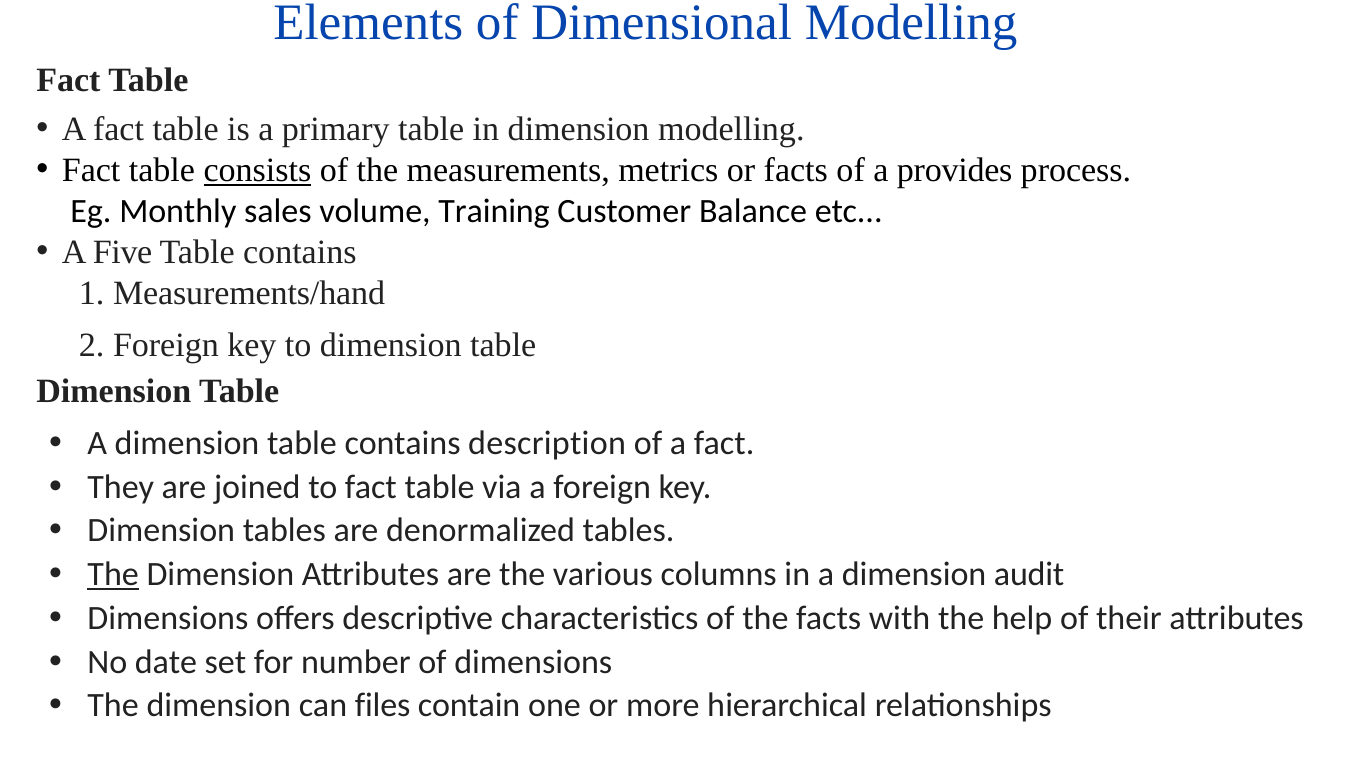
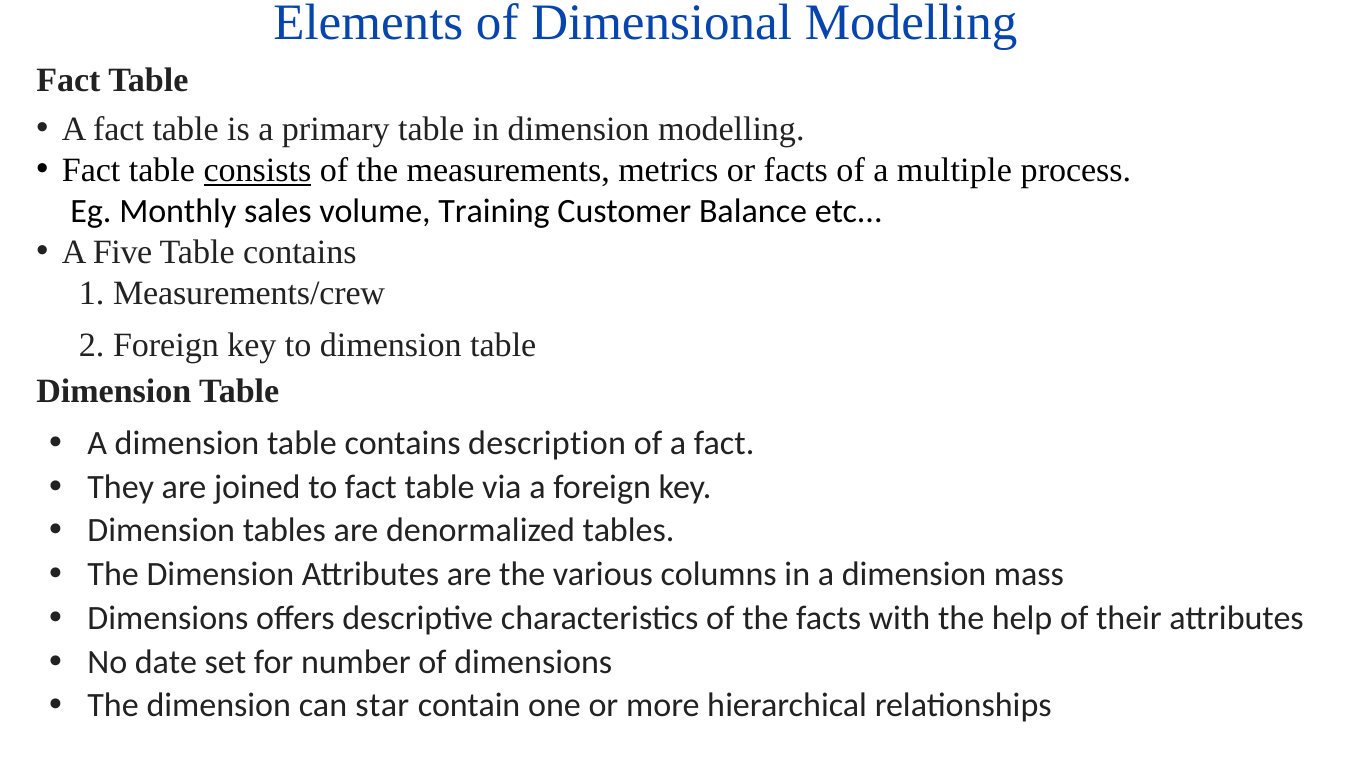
provides: provides -> multiple
Measurements/hand: Measurements/hand -> Measurements/crew
The at (113, 575) underline: present -> none
audit: audit -> mass
files: files -> star
